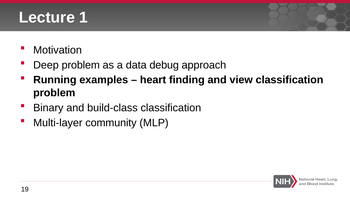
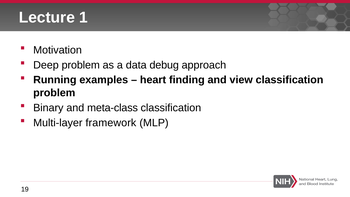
build-class: build-class -> meta-class
community: community -> framework
